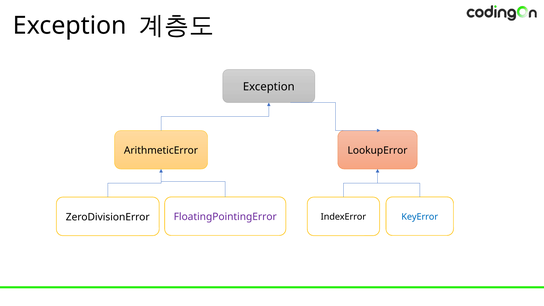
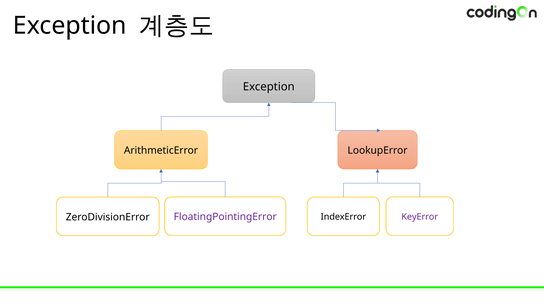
KeyError colour: blue -> purple
